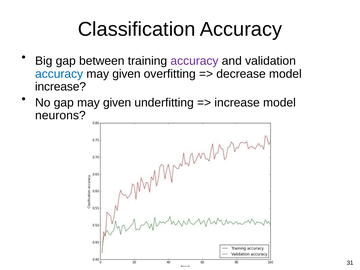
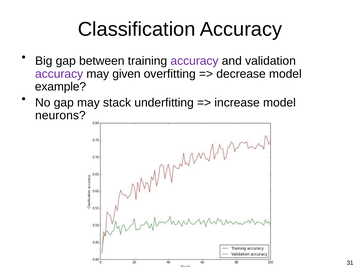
accuracy at (59, 74) colour: blue -> purple
increase at (61, 87): increase -> example
gap may given: given -> stack
